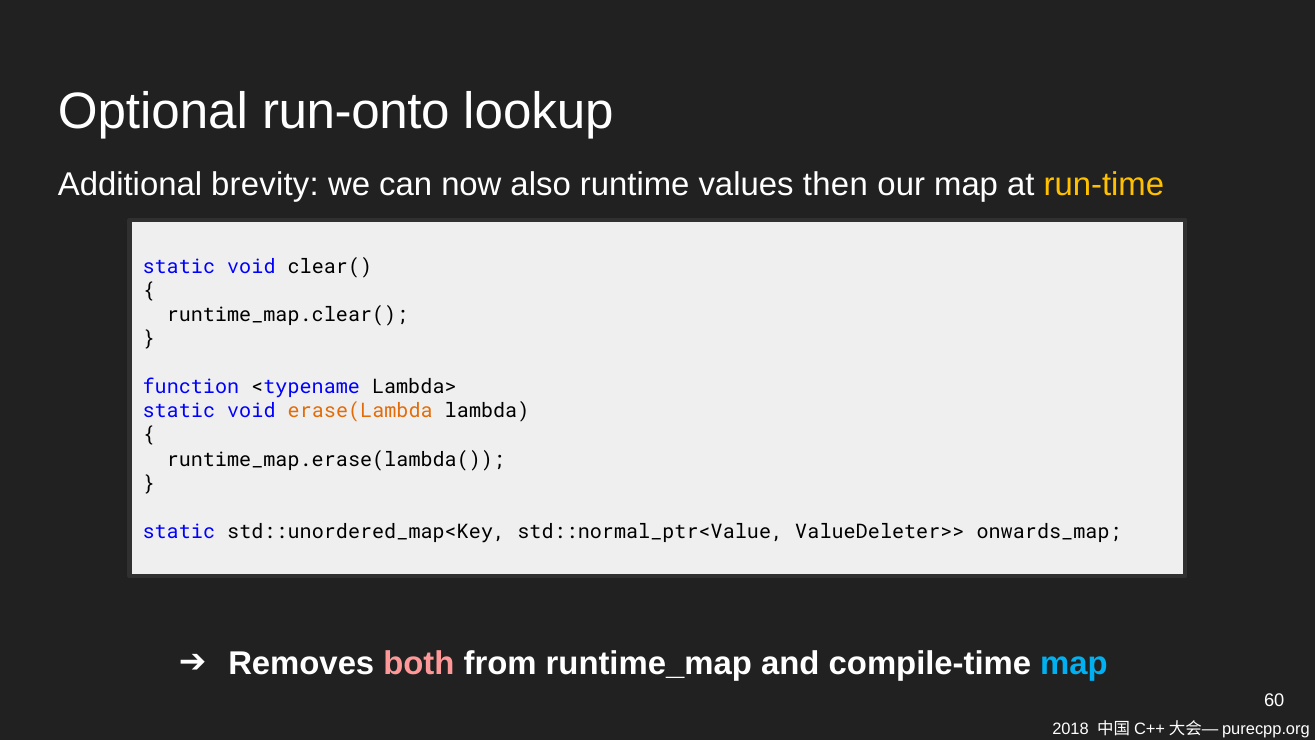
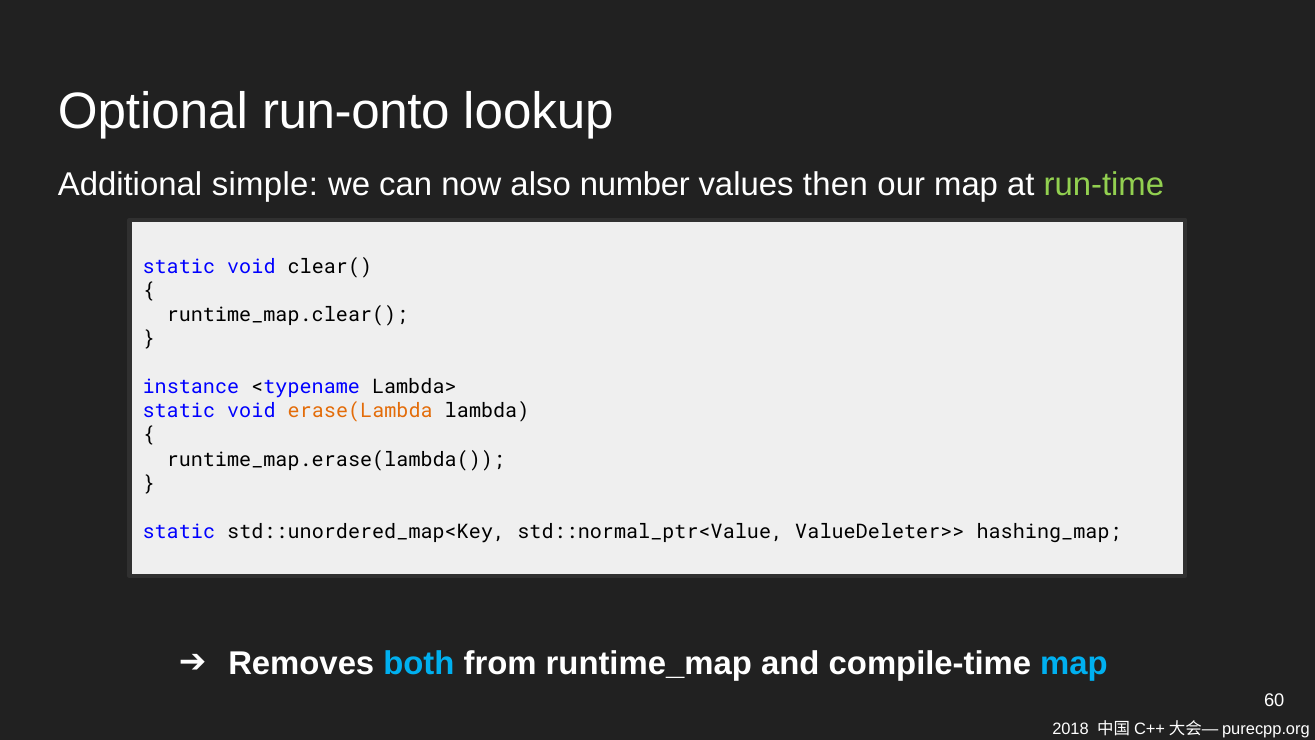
brevity: brevity -> simple
runtime: runtime -> number
run-time colour: yellow -> light green
function: function -> instance
onwards_map: onwards_map -> hashing_map
both colour: pink -> light blue
